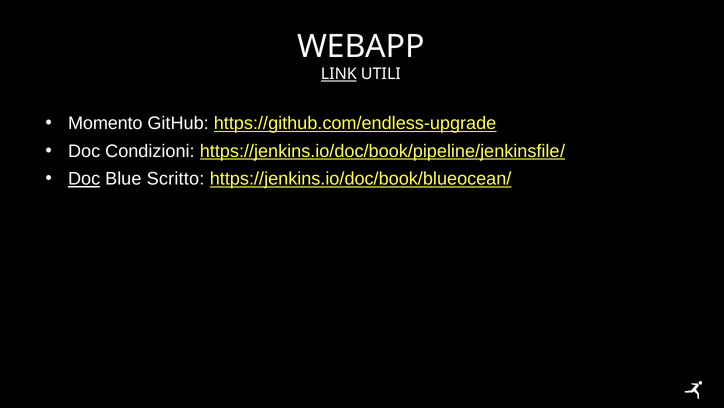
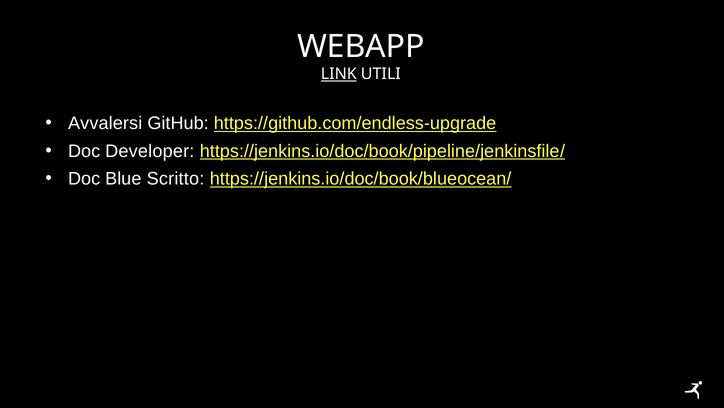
Momento: Momento -> Avvalersi
Condizioni: Condizioni -> Developer
Doc at (84, 179) underline: present -> none
